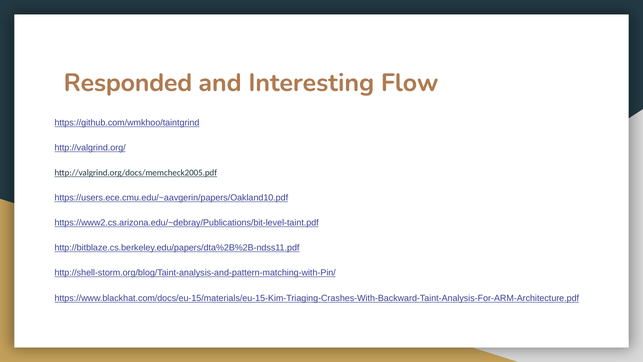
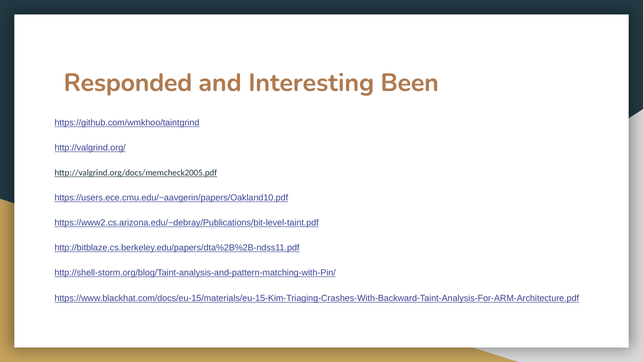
Flow: Flow -> Been
